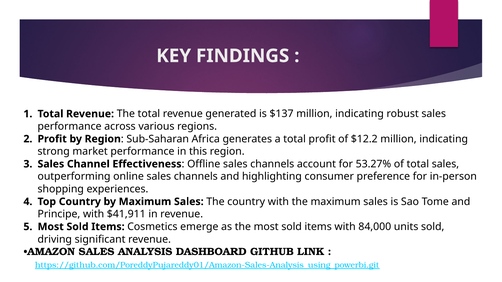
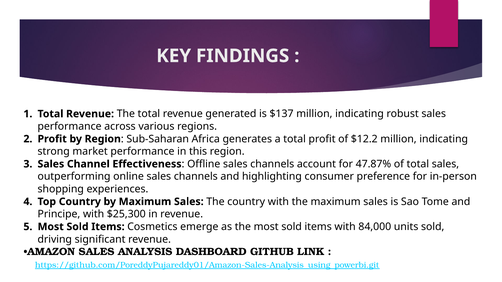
53.27%: 53.27% -> 47.87%
$41,911: $41,911 -> $25,300
